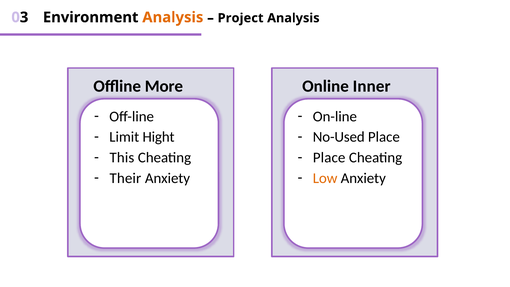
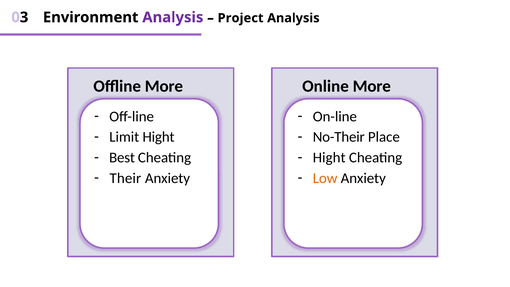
Analysis at (173, 17) colour: orange -> purple
Online Inner: Inner -> More
No-Used: No-Used -> No-Their
Place at (329, 158): Place -> Hight
This: This -> Best
